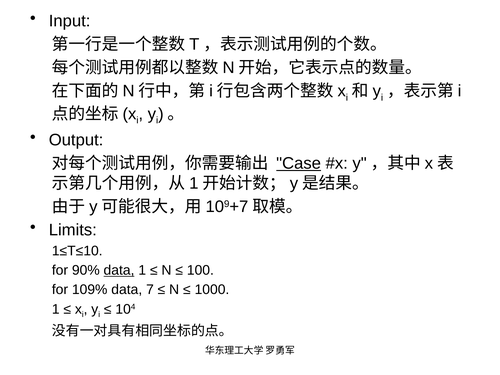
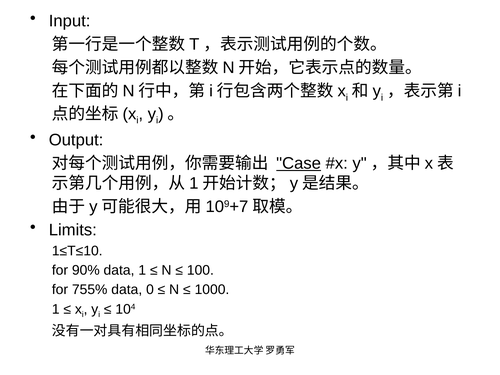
data at (119, 270) underline: present -> none
109%: 109% -> 755%
7: 7 -> 0
